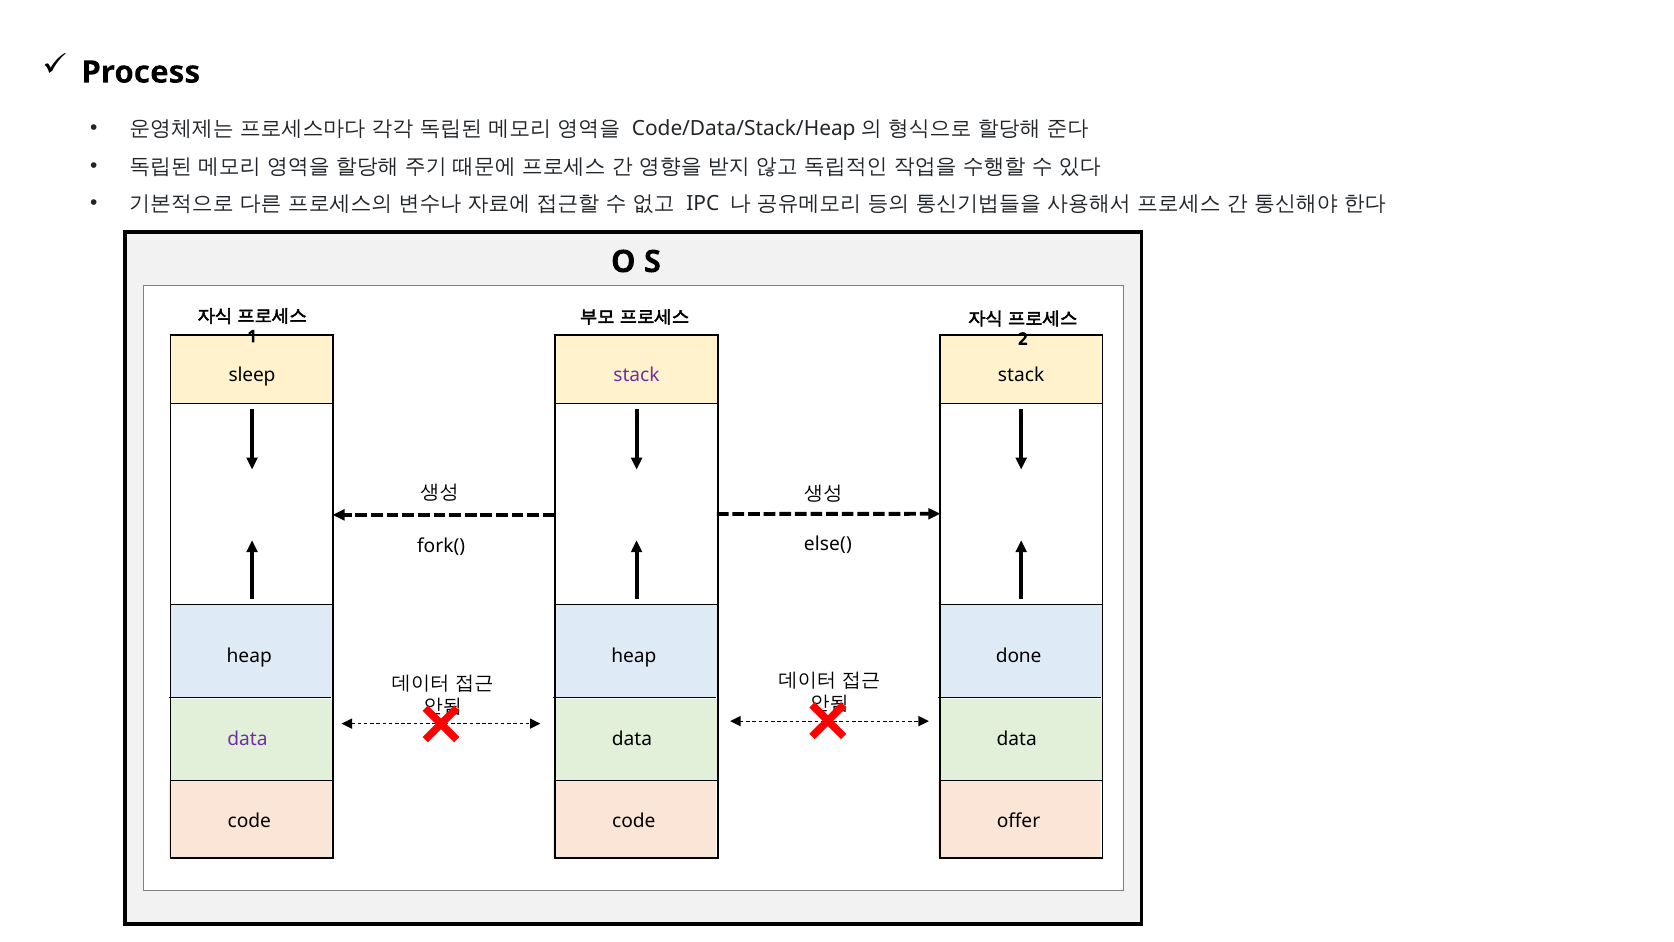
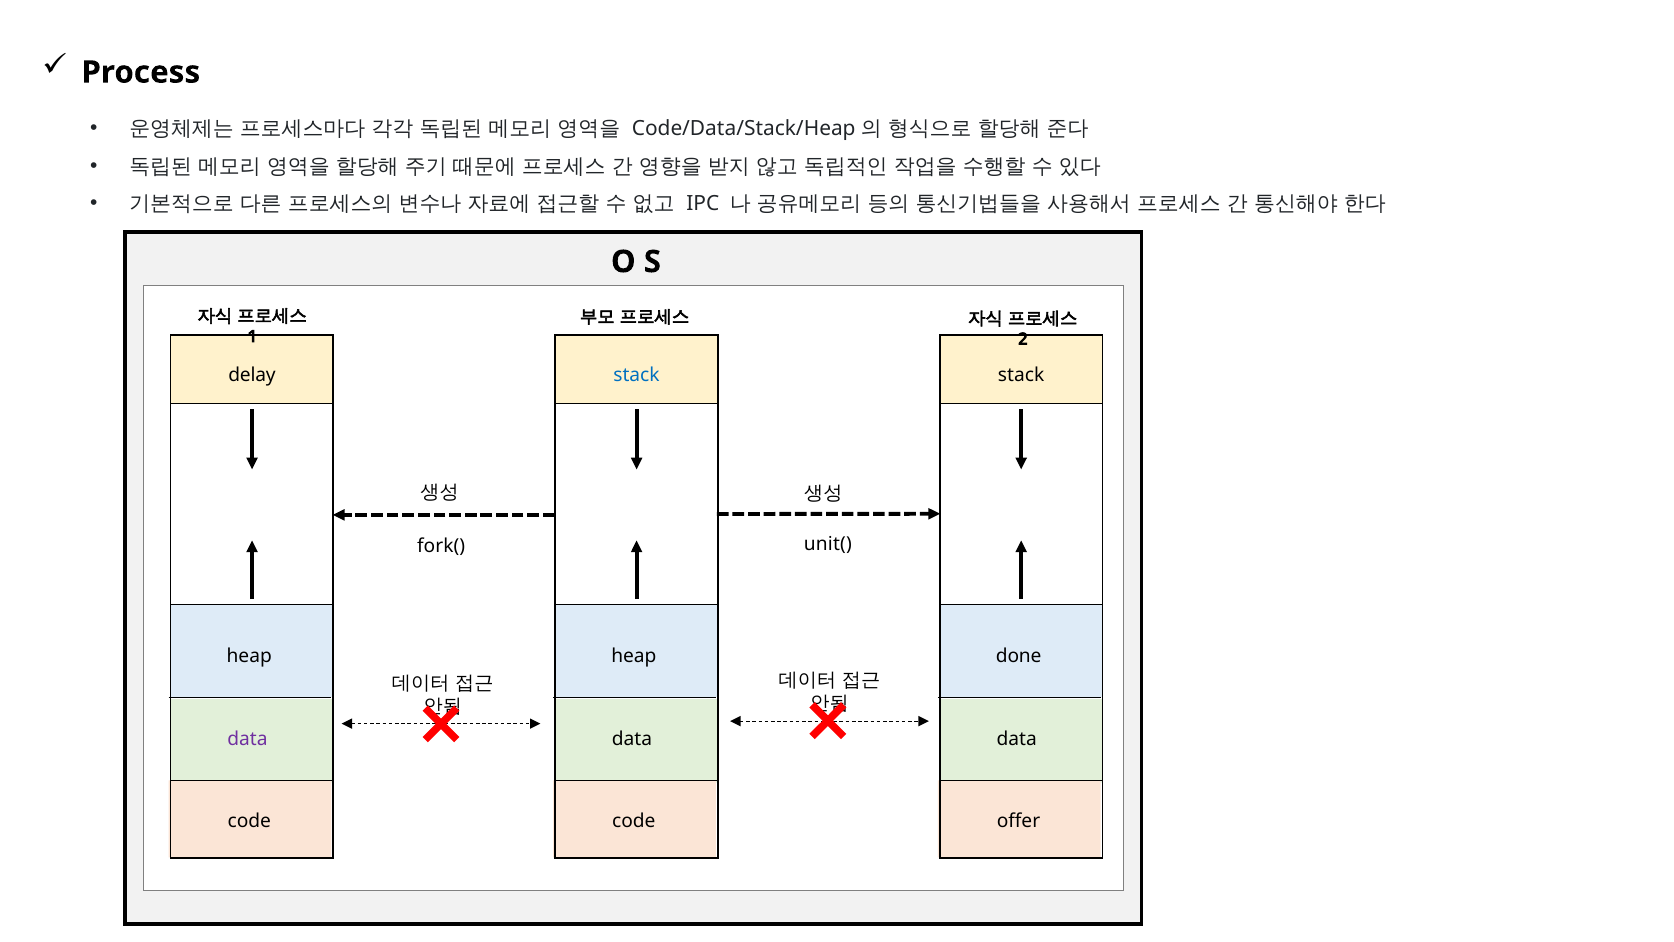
sleep: sleep -> delay
stack at (637, 375) colour: purple -> blue
else(: else( -> unit(
